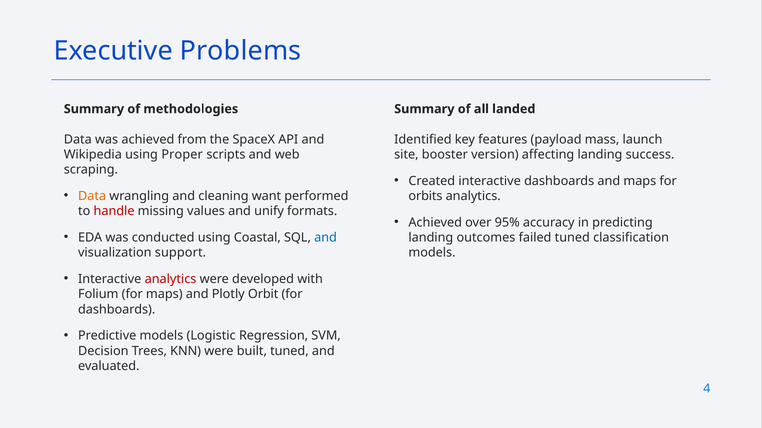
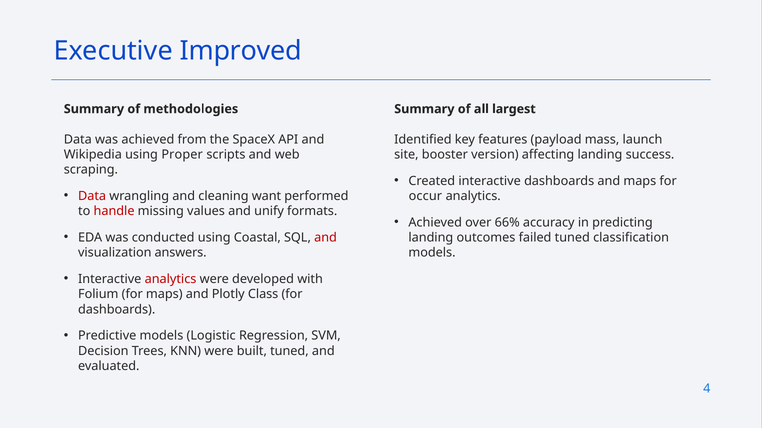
Problems: Problems -> Improved
landed: landed -> largest
Data at (92, 196) colour: orange -> red
orbits: orbits -> occur
95%: 95% -> 66%
and at (326, 238) colour: blue -> red
support: support -> answers
Orbit: Orbit -> Class
